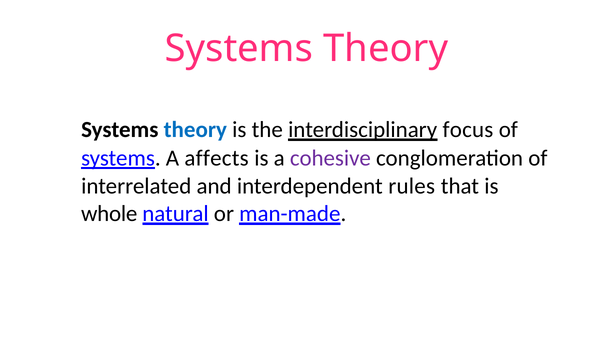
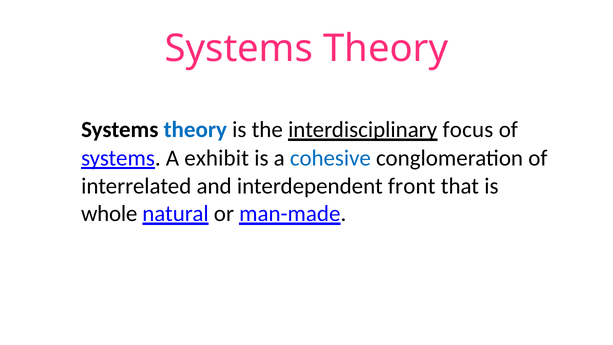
affects: affects -> exhibit
cohesive colour: purple -> blue
rules: rules -> front
